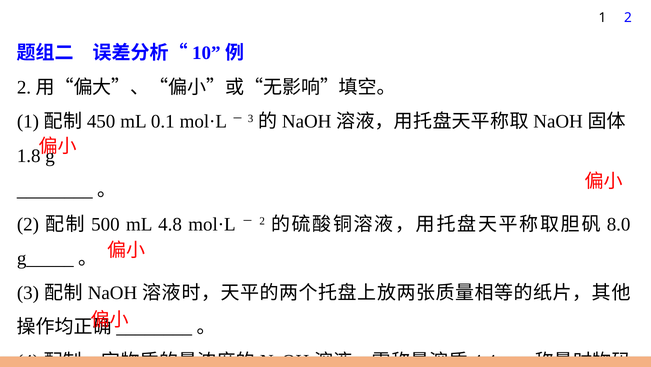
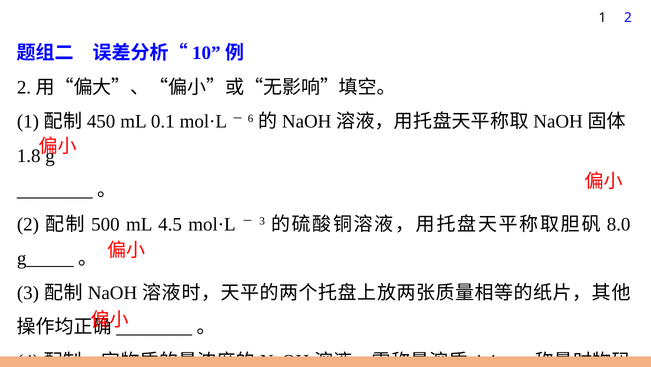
3 at (251, 118): 3 -> 6
4.8: 4.8 -> 4.5
2 at (262, 221): 2 -> 3
